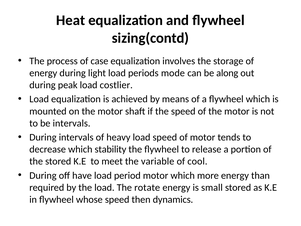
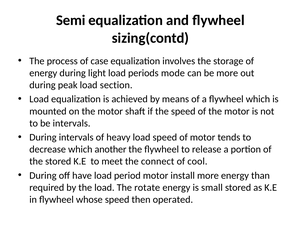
Heat: Heat -> Semi
be along: along -> more
costlier: costlier -> section
stability: stability -> another
variable: variable -> connect
motor which: which -> install
dynamics: dynamics -> operated
